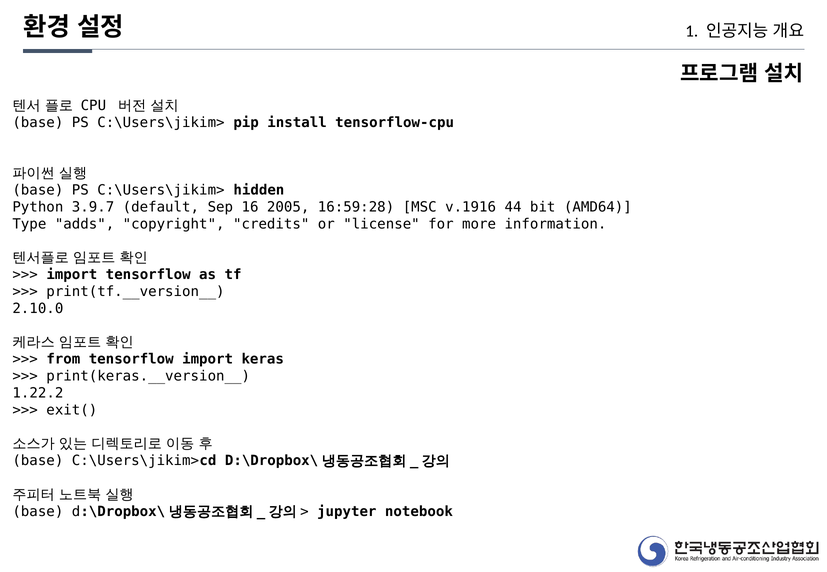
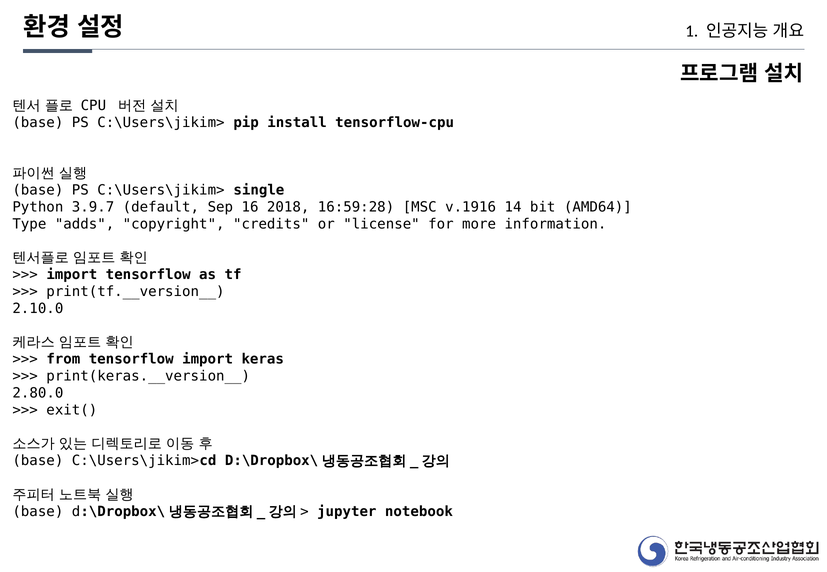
hidden: hidden -> single
2005: 2005 -> 2018
44: 44 -> 14
1.22.2: 1.22.2 -> 2.80.0
